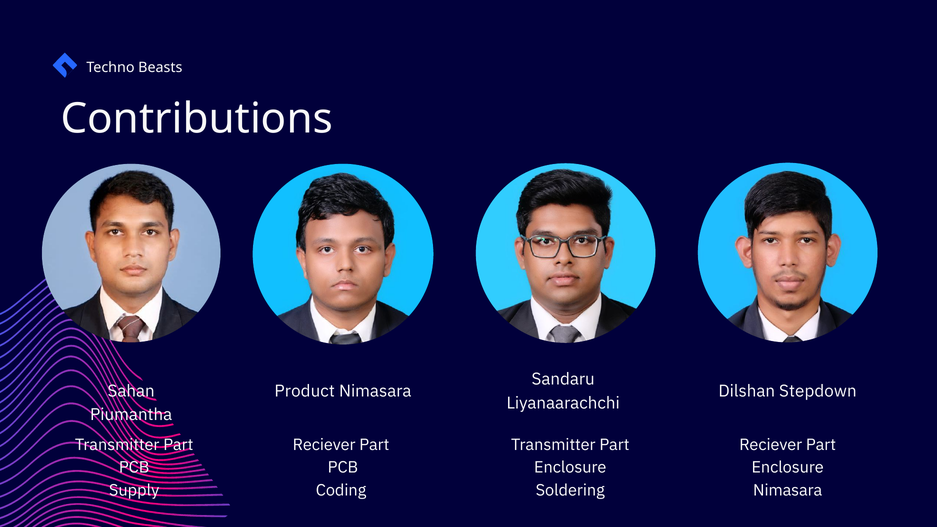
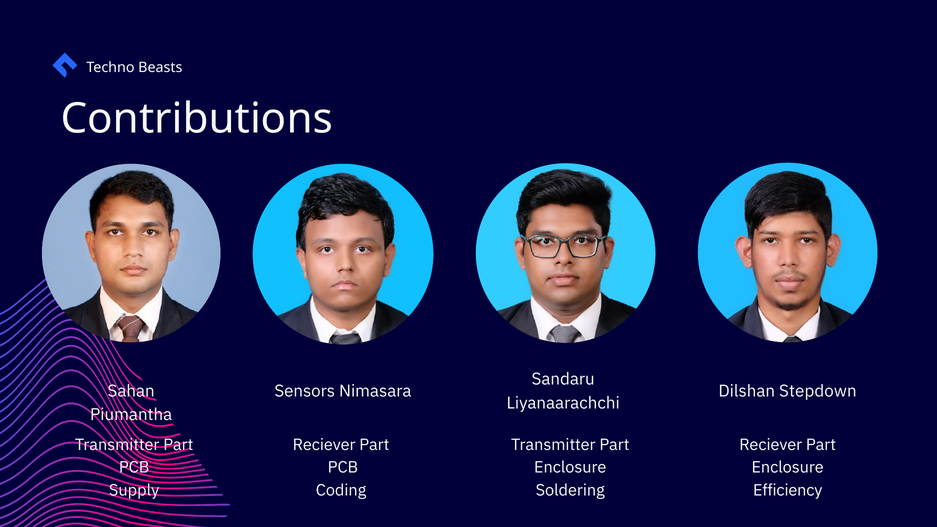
Product: Product -> Sensors
Nimasara at (788, 490): Nimasara -> Efficiency
